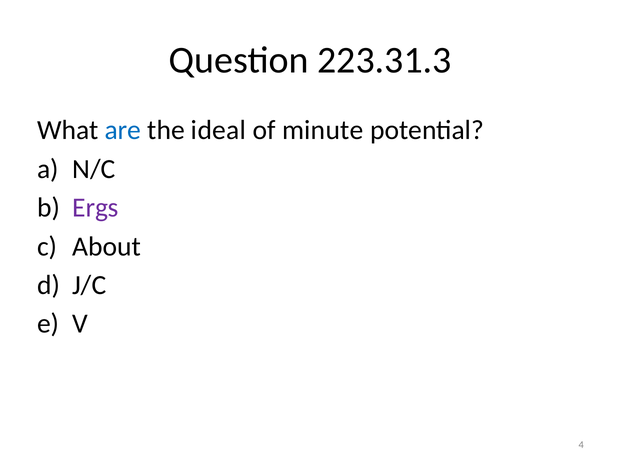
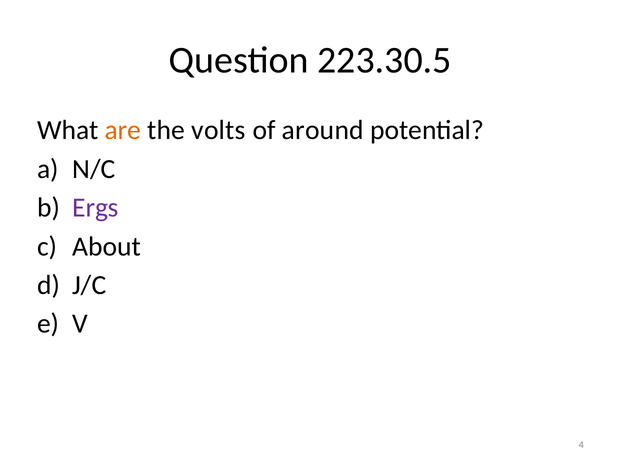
223.31.3: 223.31.3 -> 223.30.5
are colour: blue -> orange
ideal: ideal -> volts
minute: minute -> around
